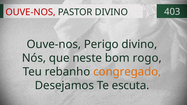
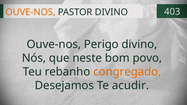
OUVE-NOS at (31, 12) colour: red -> orange
rogo: rogo -> povo
escuta: escuta -> acudir
